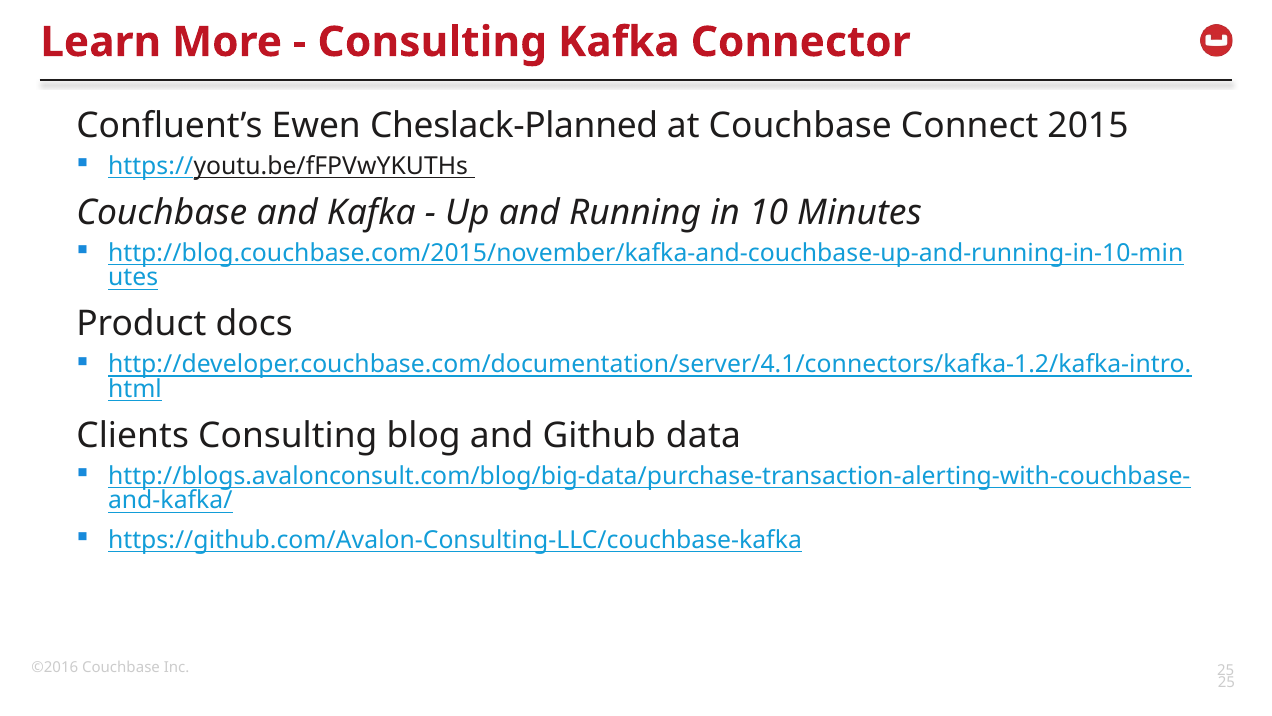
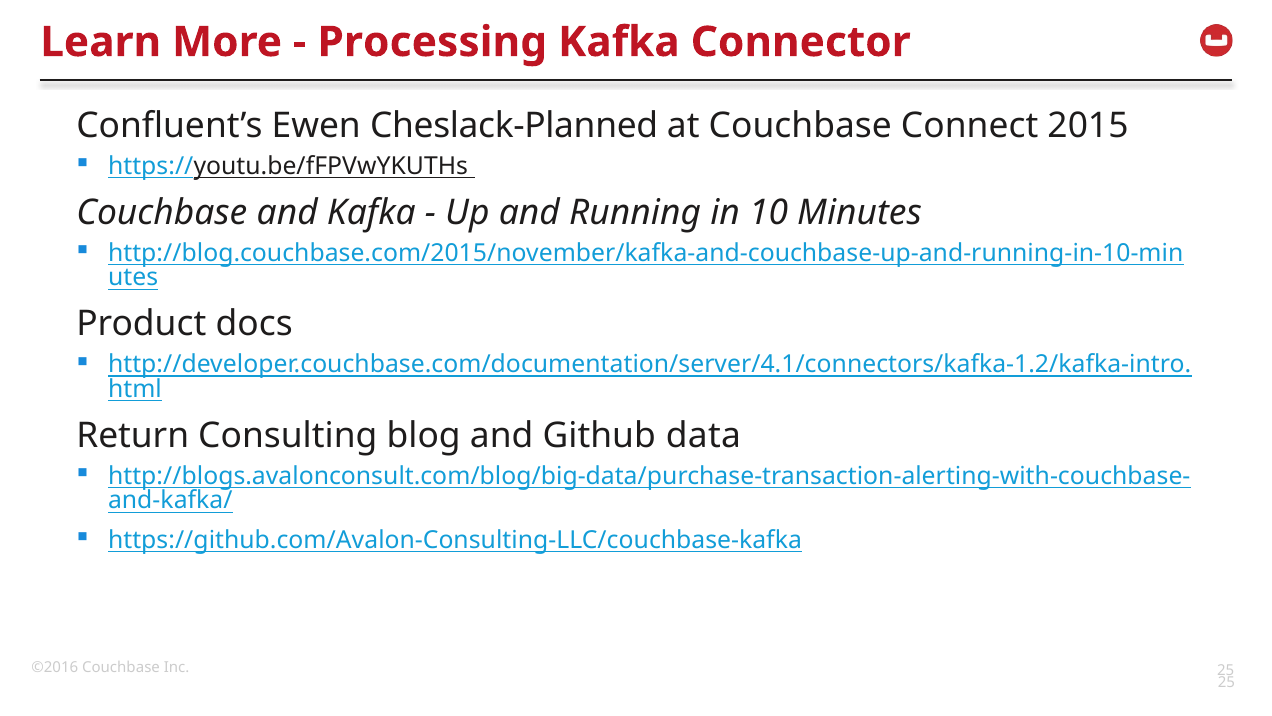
Consulting at (432, 42): Consulting -> Processing
Clients: Clients -> Return
